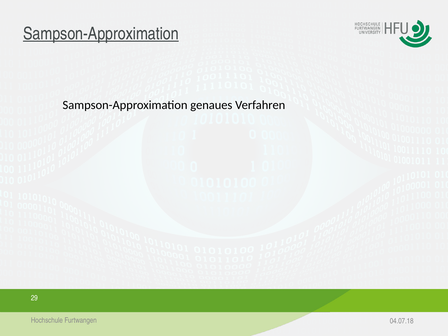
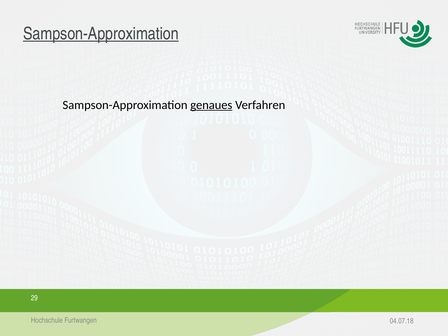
genaues underline: none -> present
